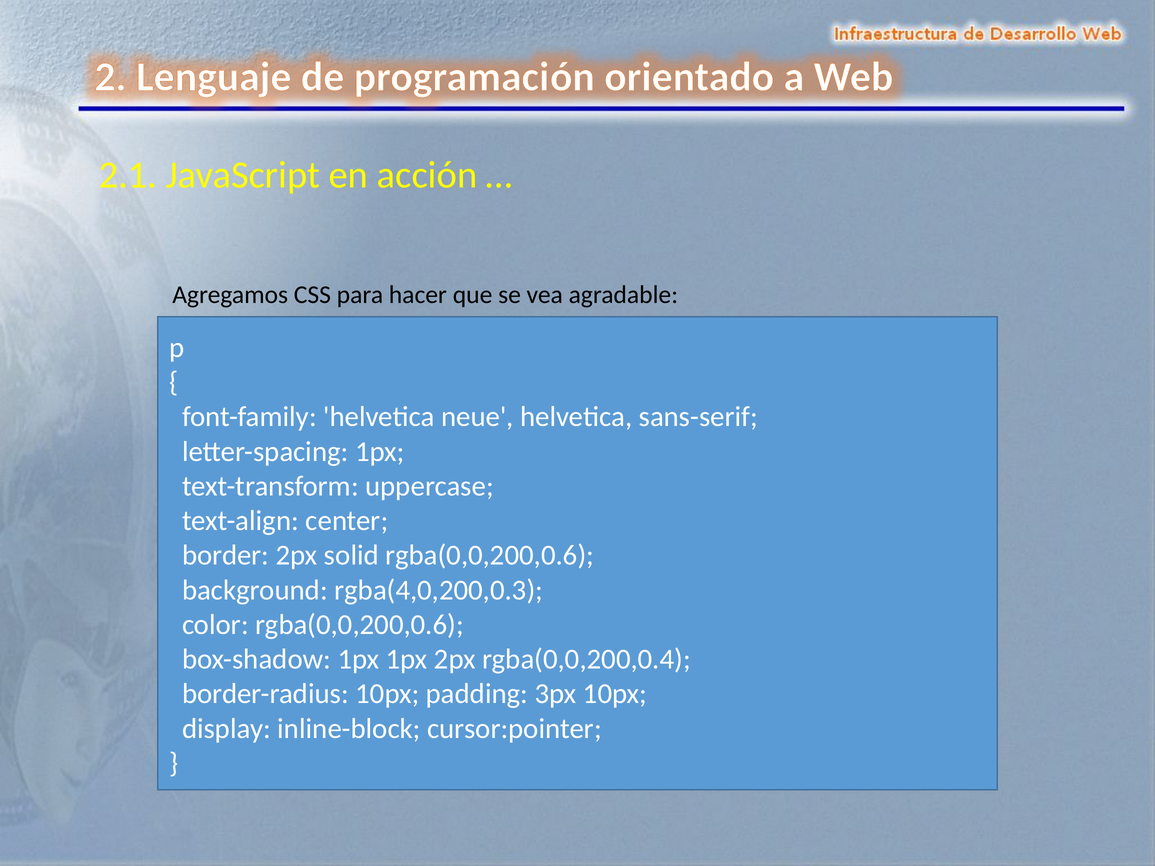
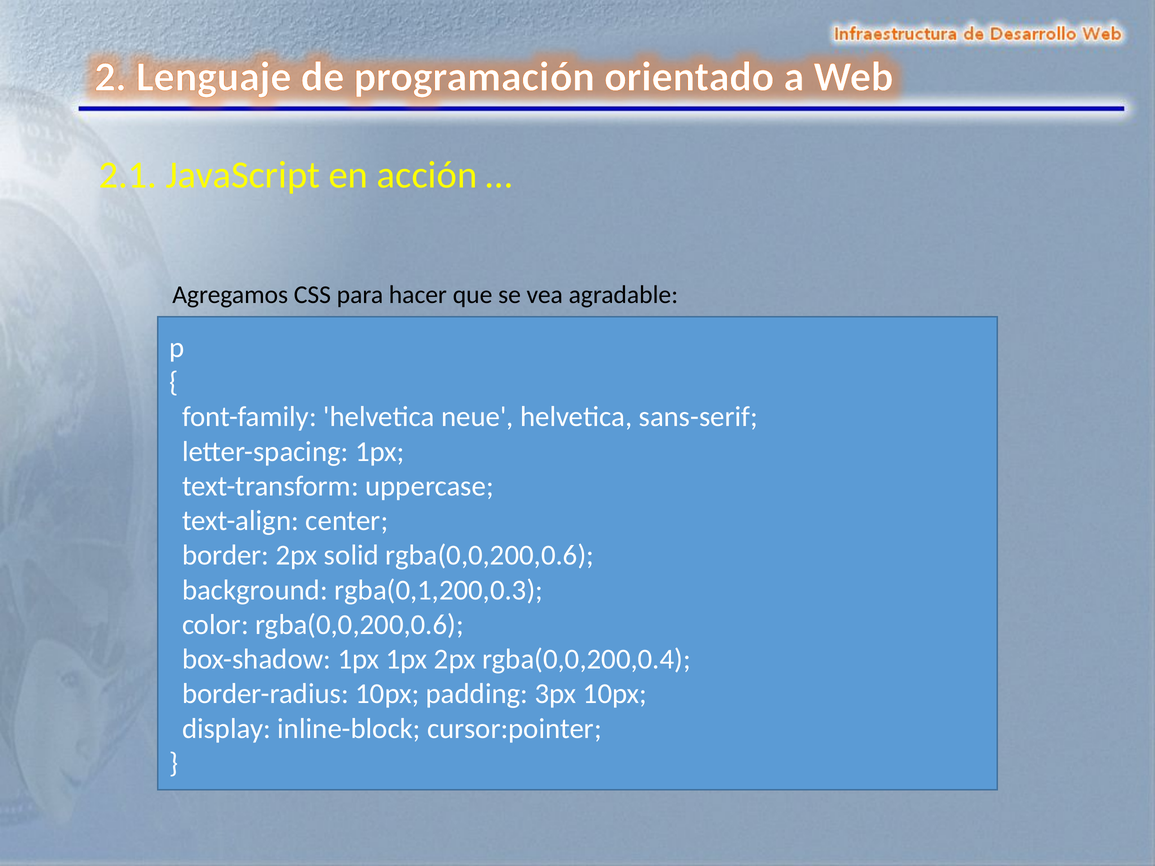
rgba(4,0,200,0.3: rgba(4,0,200,0.3 -> rgba(0,1,200,0.3
